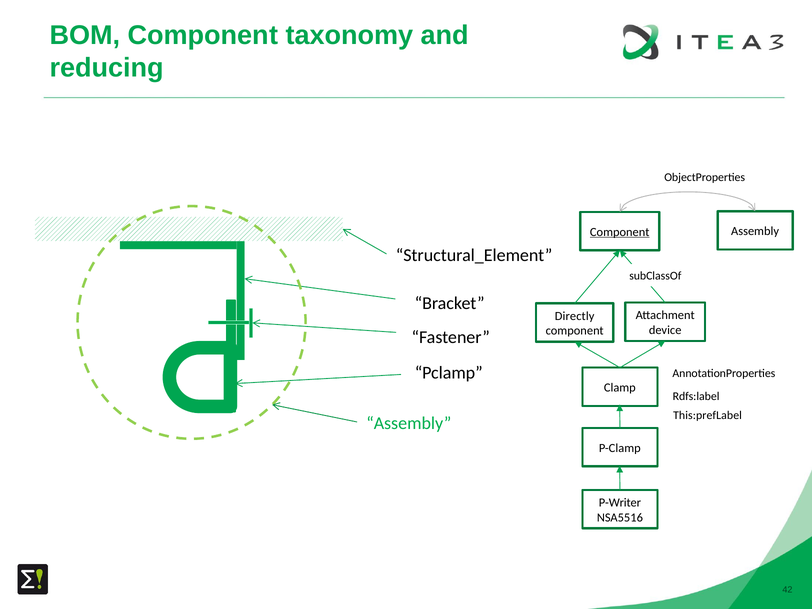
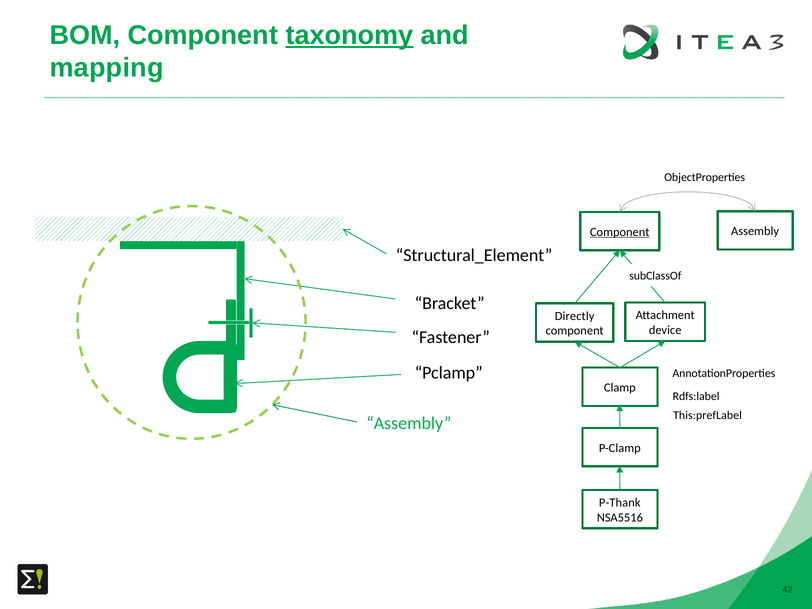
taxonomy underline: none -> present
reducing: reducing -> mapping
P-Writer: P-Writer -> P-Thank
